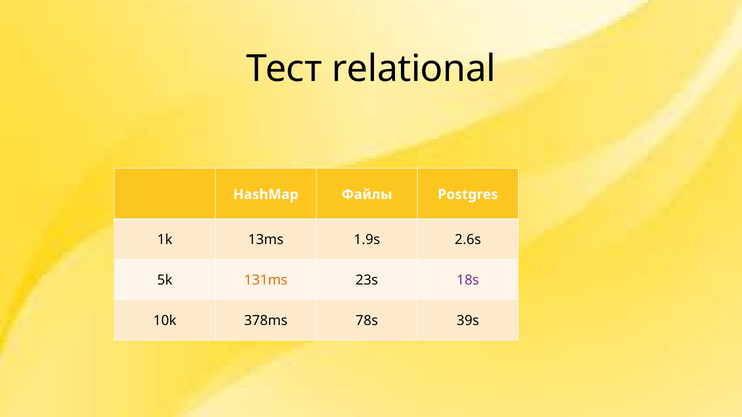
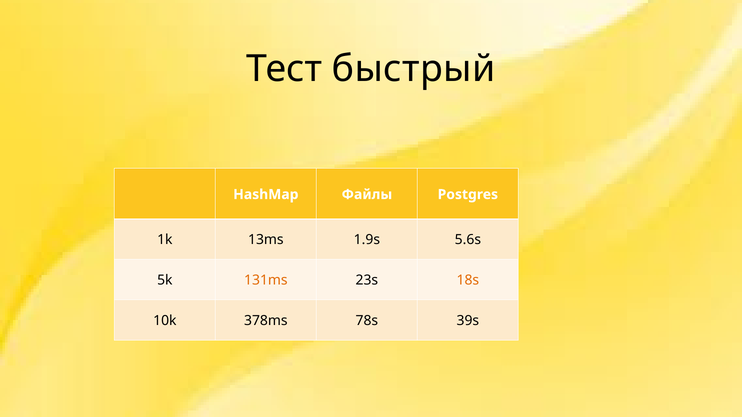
relational: relational -> быстрый
2.6s: 2.6s -> 5.6s
18s colour: purple -> orange
